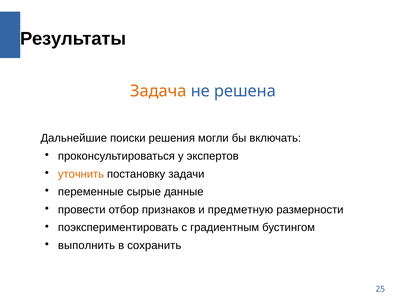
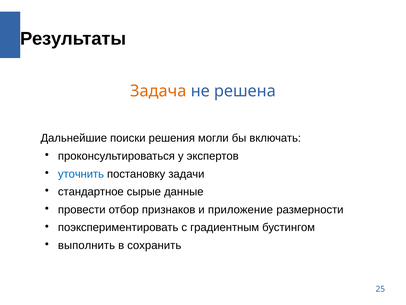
уточнить colour: orange -> blue
переменные: переменные -> стандартное
предметную: предметную -> приложение
